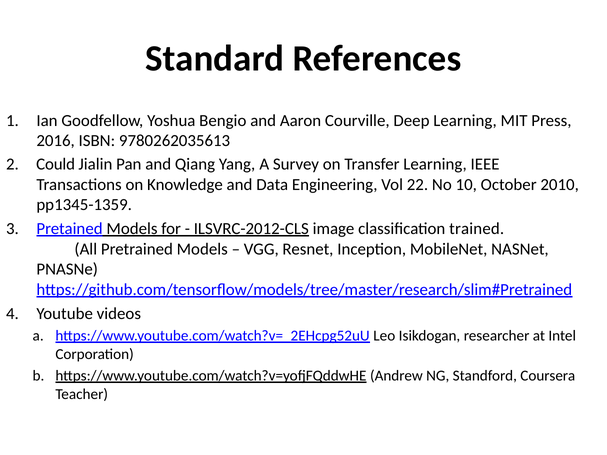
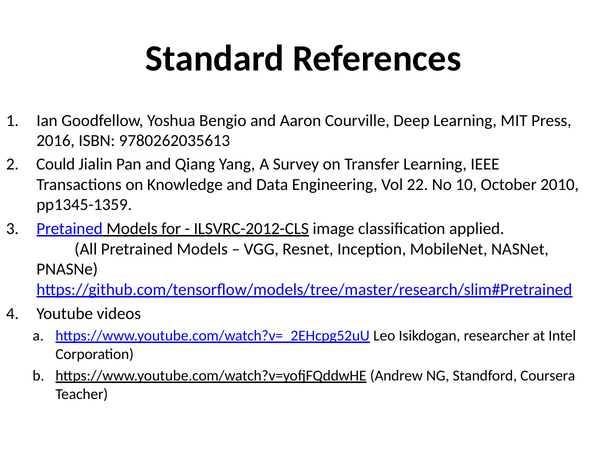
trained: trained -> applied
